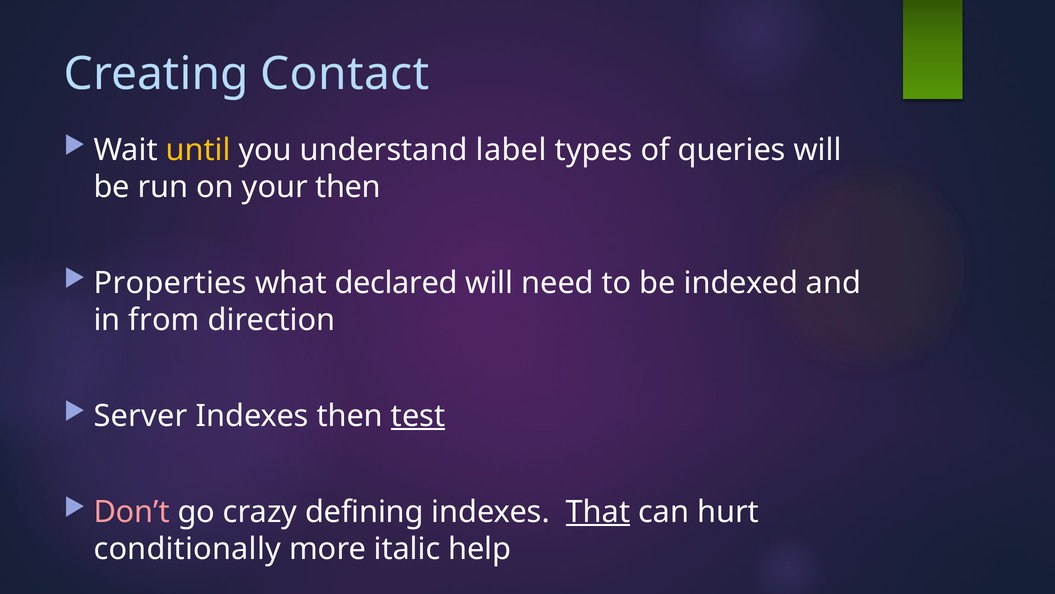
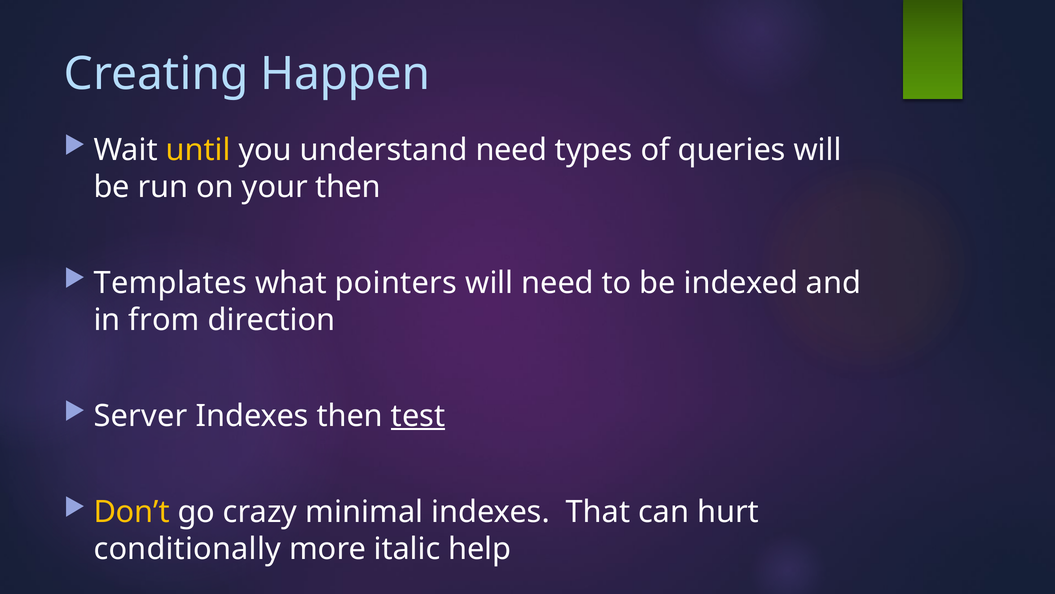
Contact: Contact -> Happen
understand label: label -> need
Properties: Properties -> Templates
declared: declared -> pointers
Don’t colour: pink -> yellow
defining: defining -> minimal
That underline: present -> none
